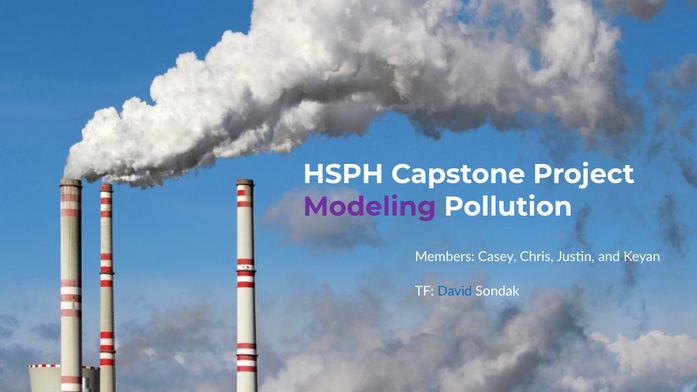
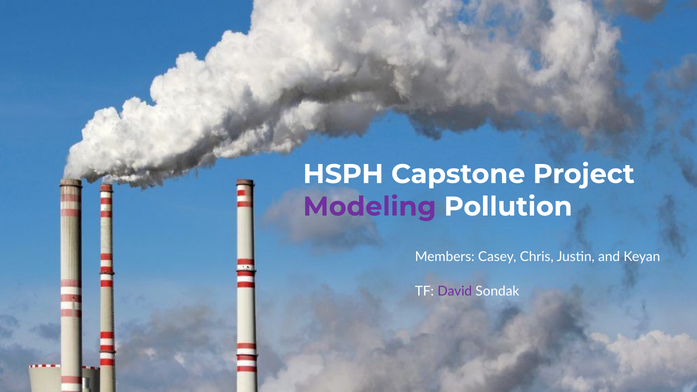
David colour: blue -> purple
